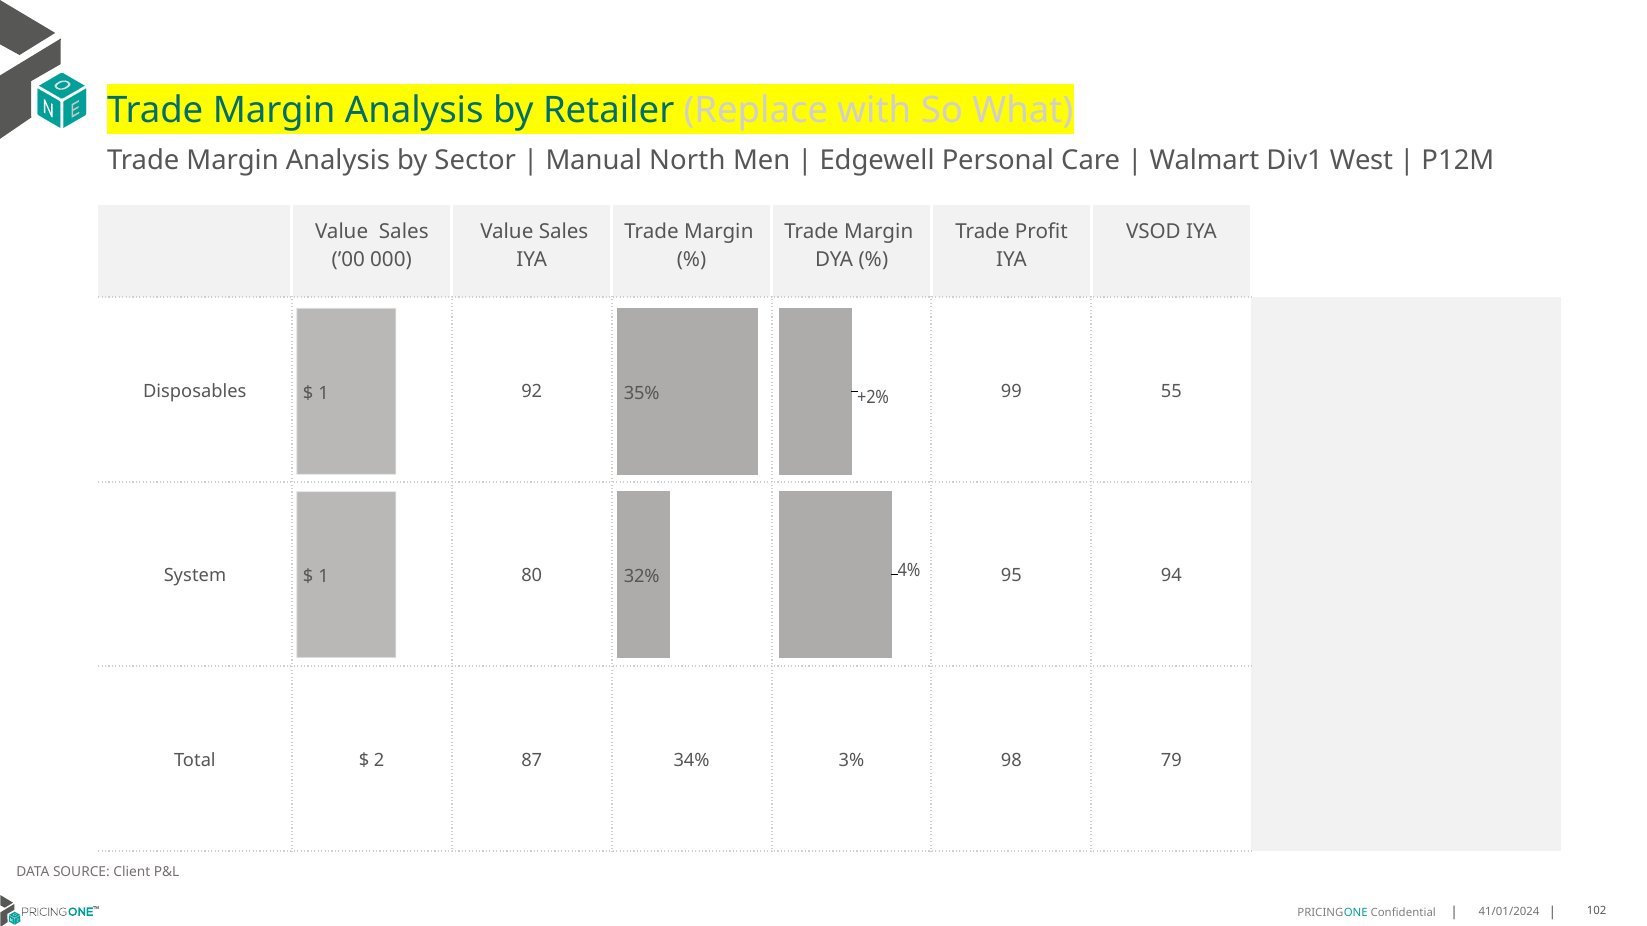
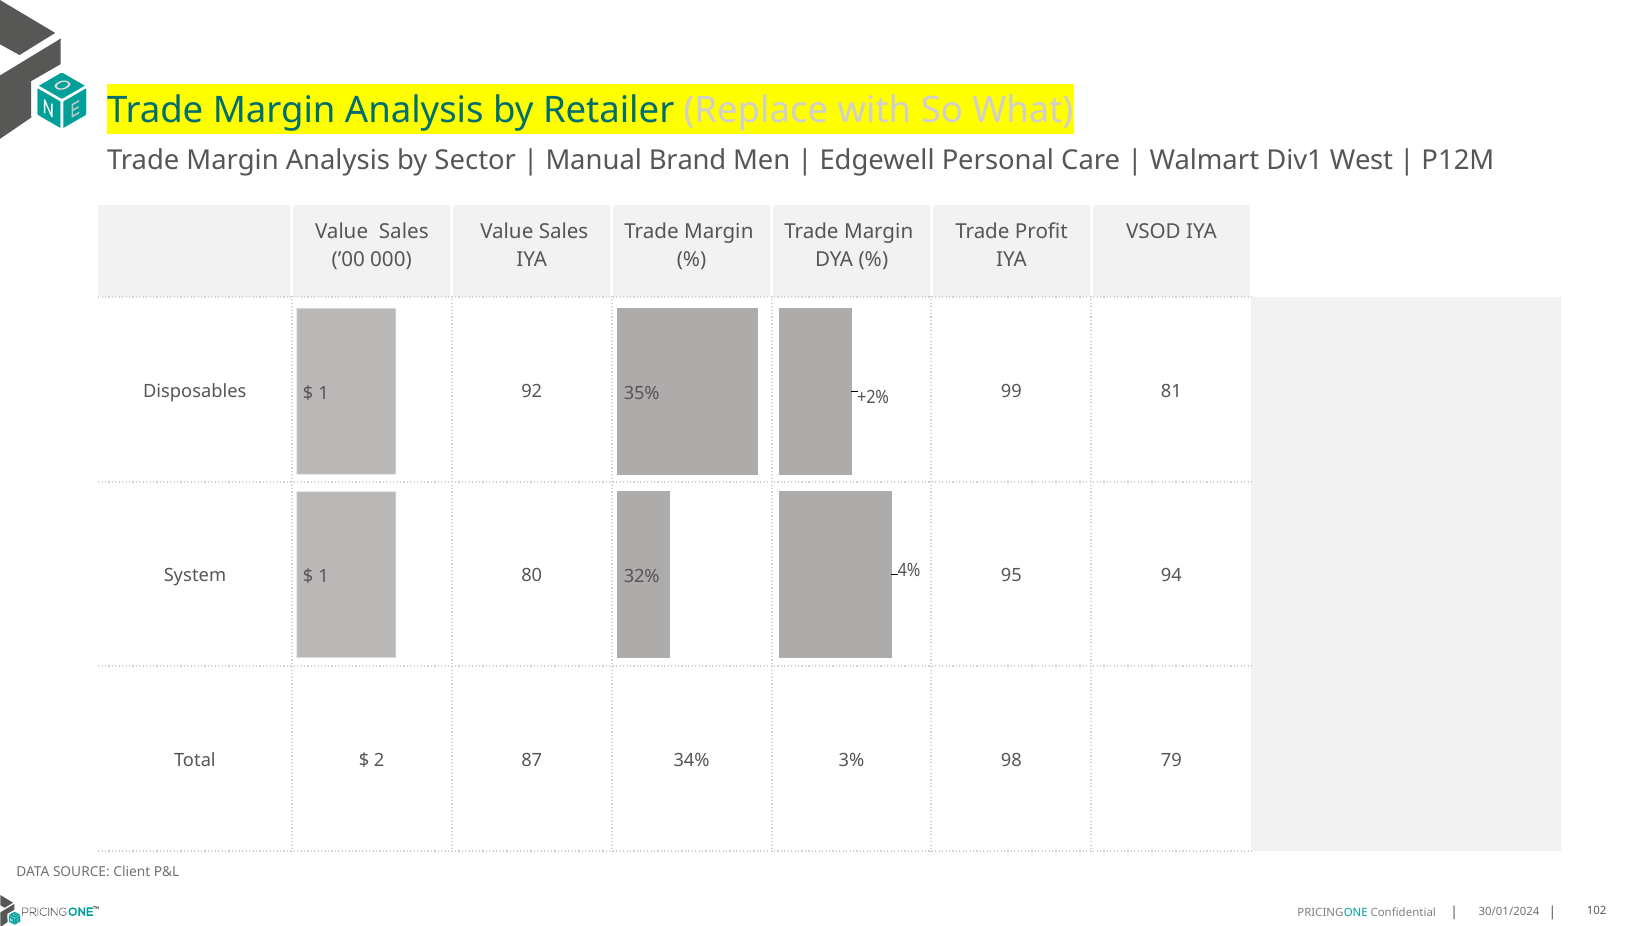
North: North -> Brand
55: 55 -> 81
41/01/2024: 41/01/2024 -> 30/01/2024
